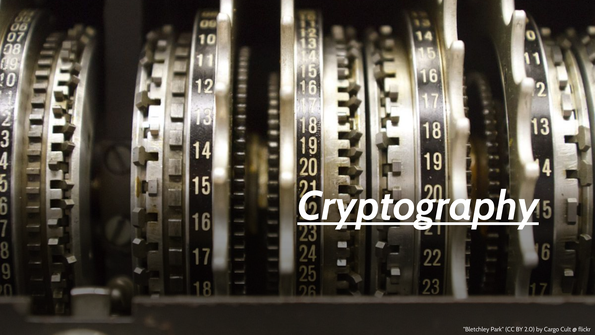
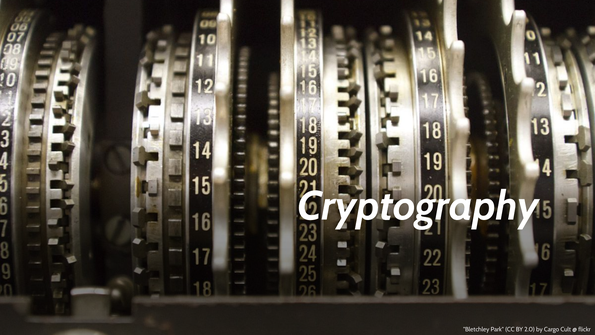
Cryptography underline: present -> none
